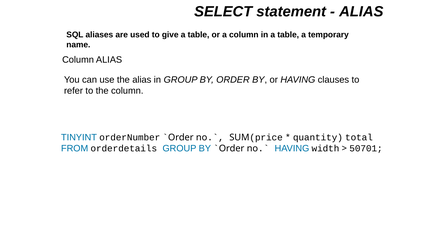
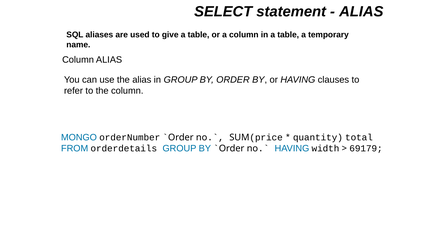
TINYINT: TINYINT -> MONGO
50701: 50701 -> 69179
